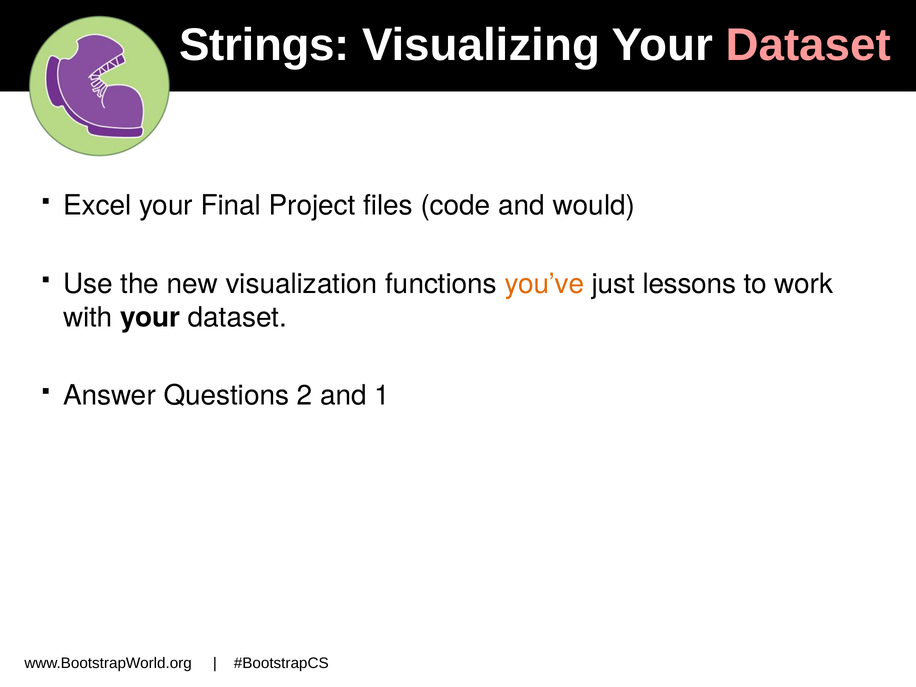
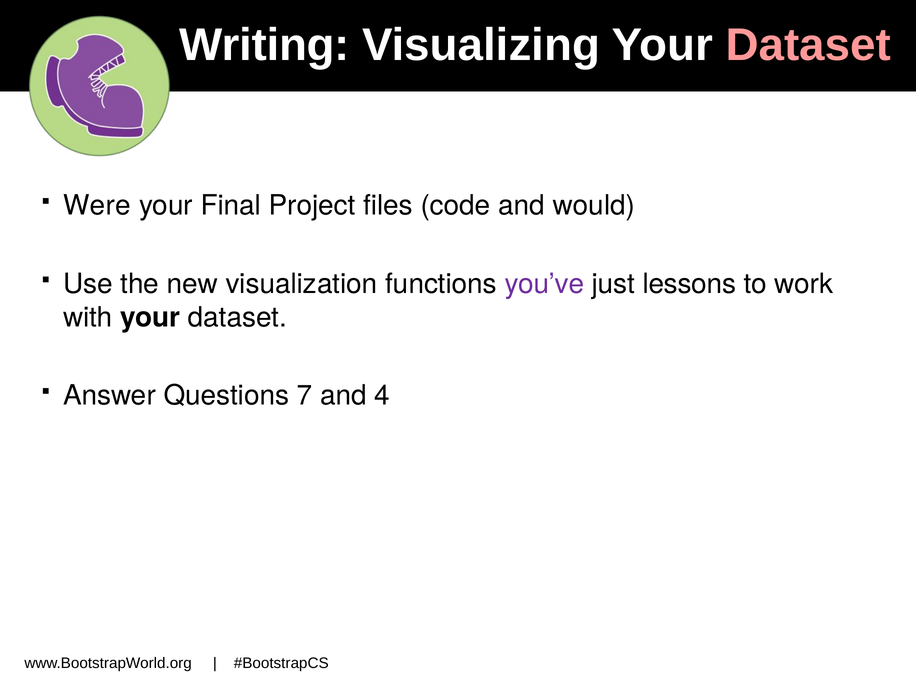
Strings: Strings -> Writing
Excel: Excel -> Were
you’ve colour: orange -> purple
2: 2 -> 7
1: 1 -> 4
